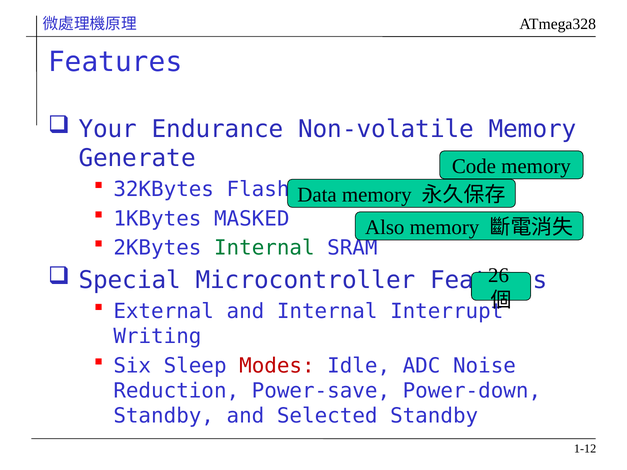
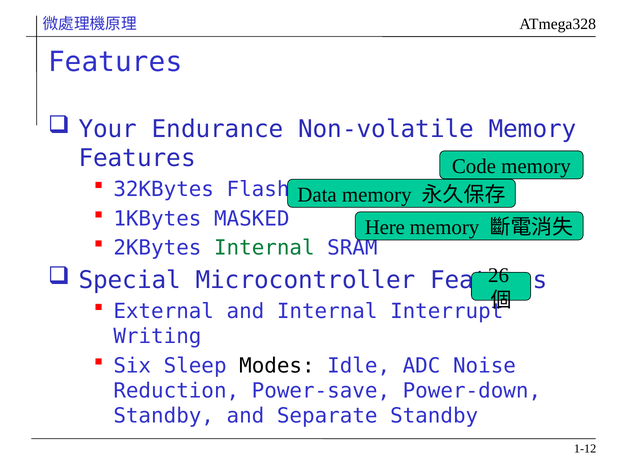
Generate at (137, 158): Generate -> Features
Also: Also -> Here
Modes colour: red -> black
Selected: Selected -> Separate
